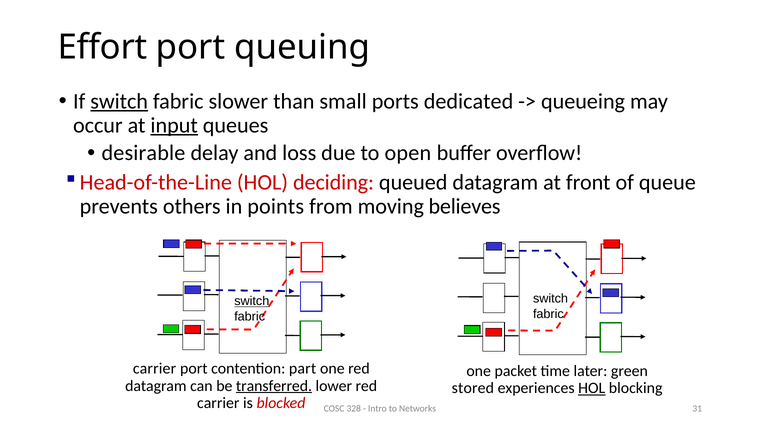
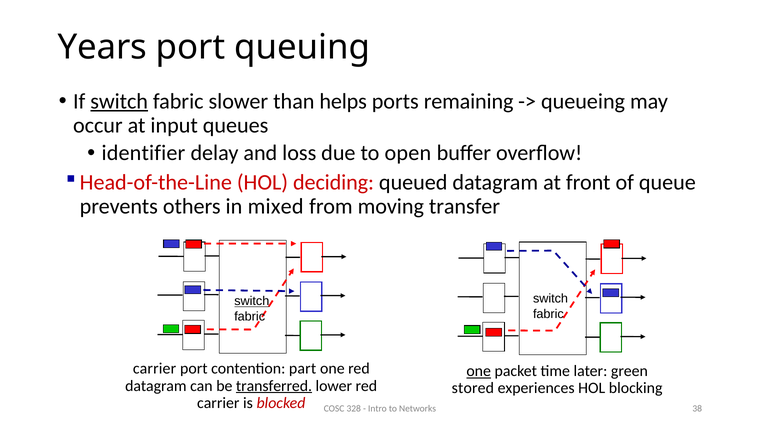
Effort: Effort -> Years
small: small -> helps
dedicated: dedicated -> remaining
input underline: present -> none
desirable: desirable -> identifier
points: points -> mixed
believes: believes -> transfer
one at (479, 371) underline: none -> present
HOL at (592, 388) underline: present -> none
31: 31 -> 38
